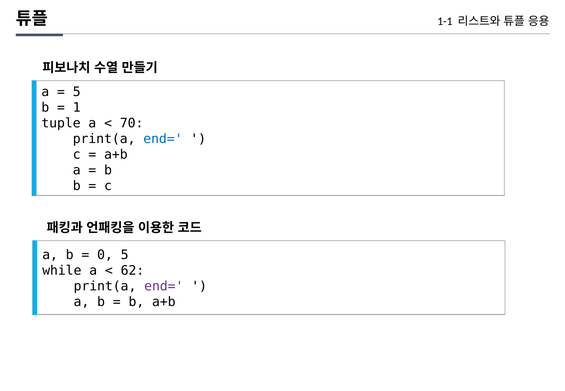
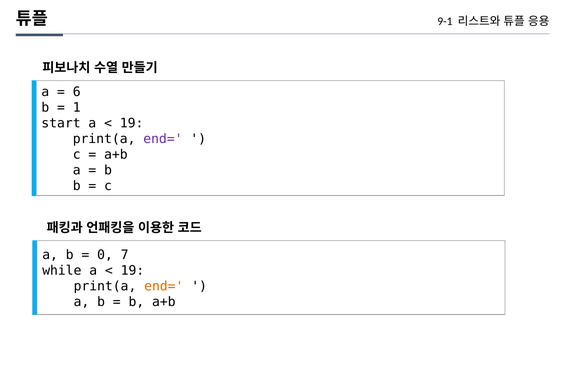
1-1: 1-1 -> 9-1
5 at (77, 92): 5 -> 6
tuple: tuple -> start
70 at (132, 123): 70 -> 19
end= at (163, 139) colour: blue -> purple
0 5: 5 -> 7
62 at (132, 271): 62 -> 19
end= at (164, 286) colour: purple -> orange
